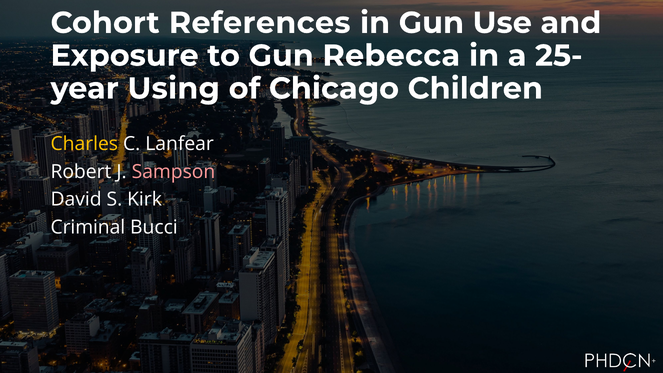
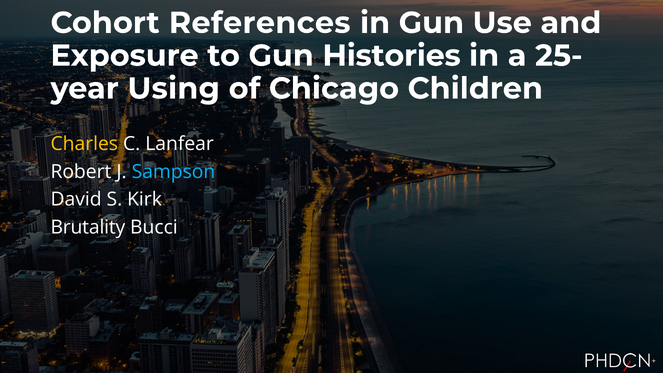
Rebecca: Rebecca -> Histories
Sampson colour: pink -> light blue
Criminal: Criminal -> Brutality
